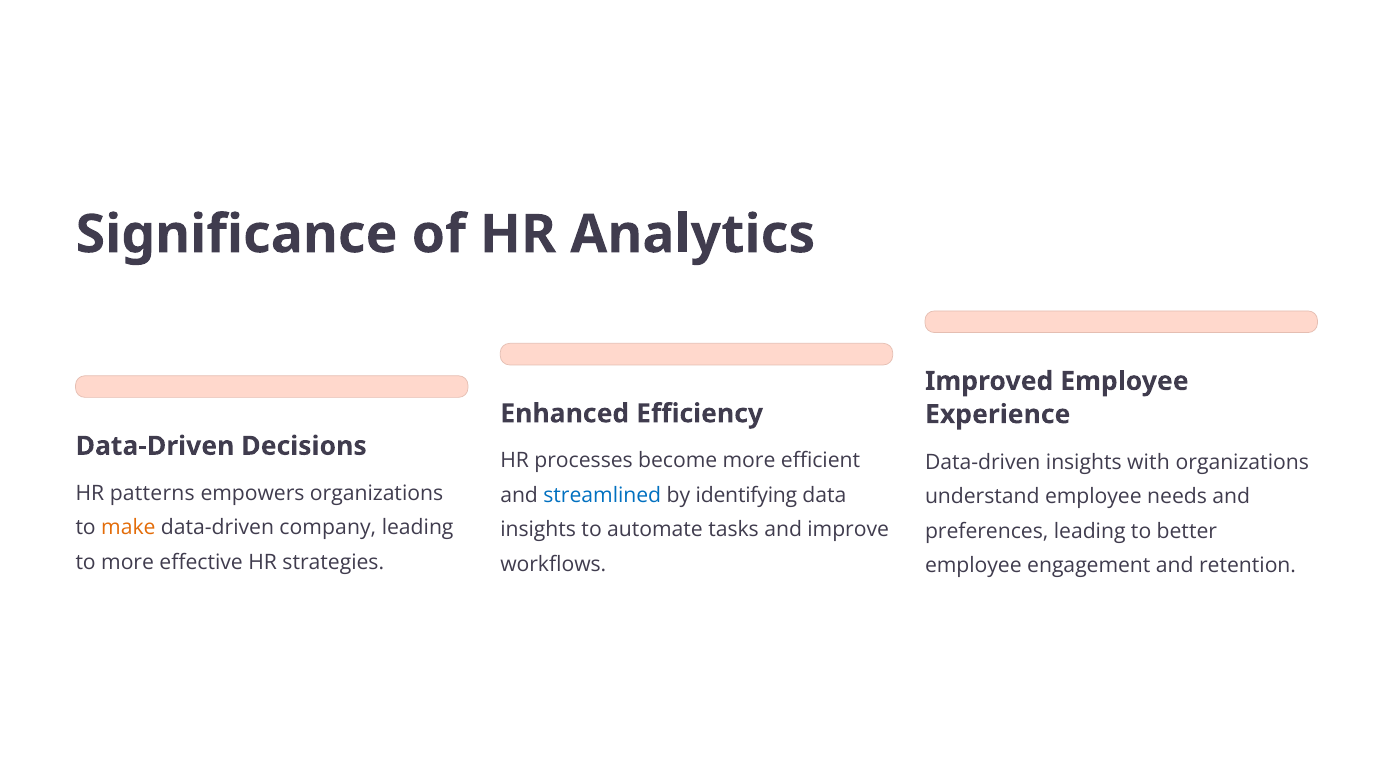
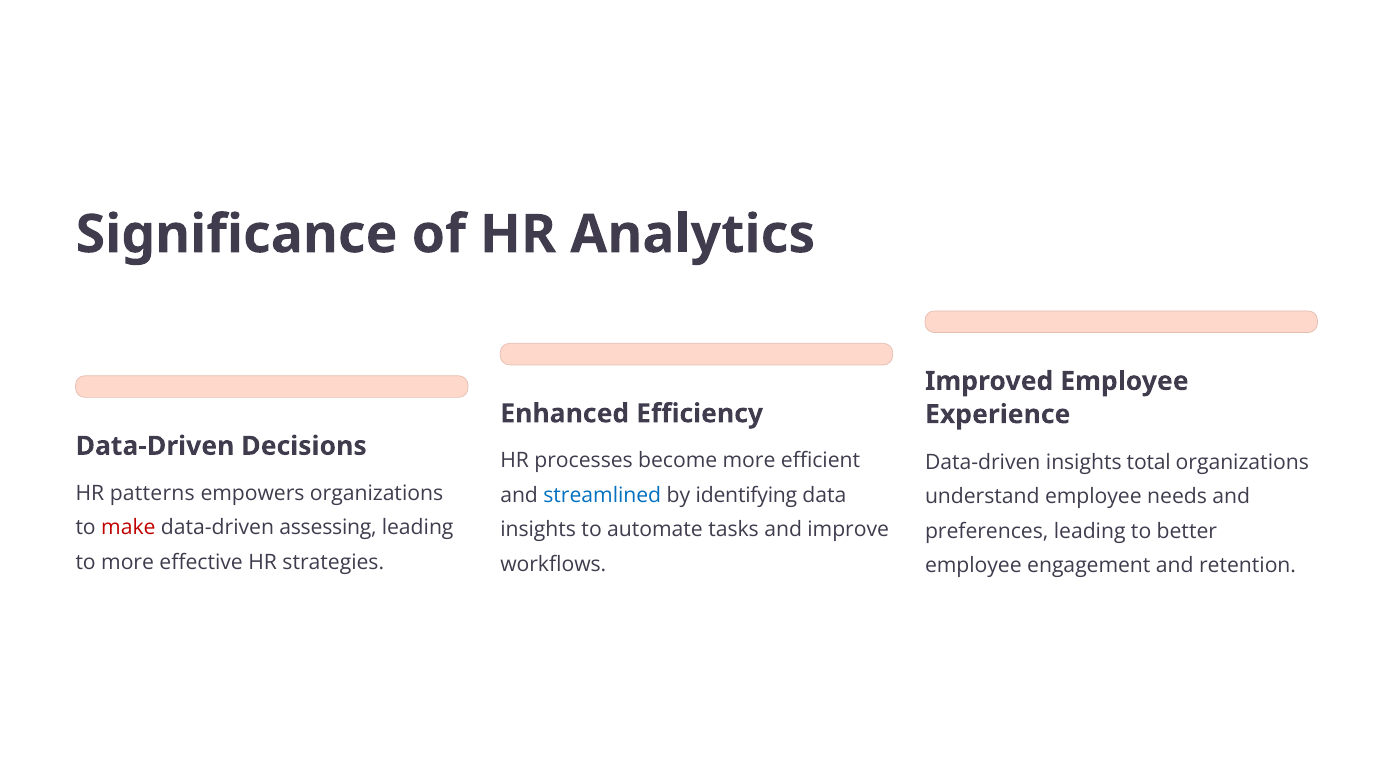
with: with -> total
make colour: orange -> red
company: company -> assessing
